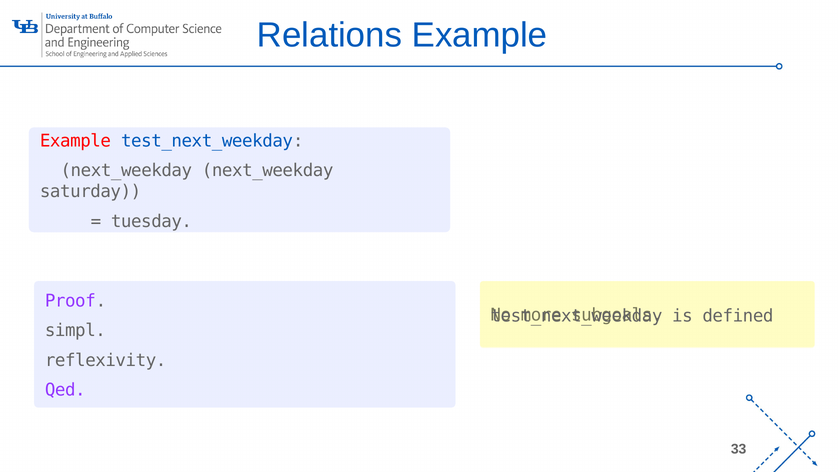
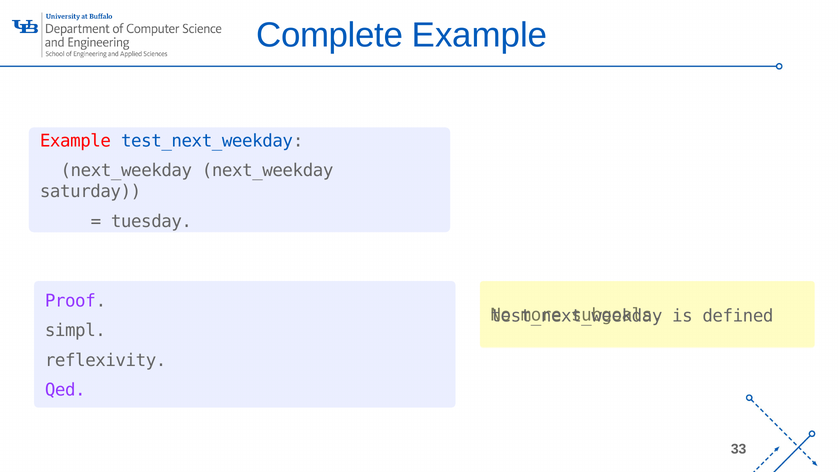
Relations: Relations -> Complete
